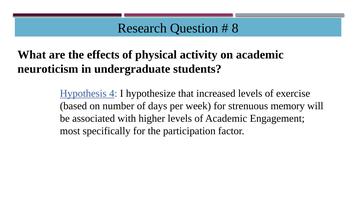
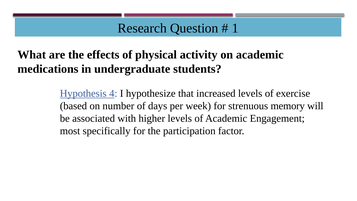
8: 8 -> 1
neuroticism: neuroticism -> medications
